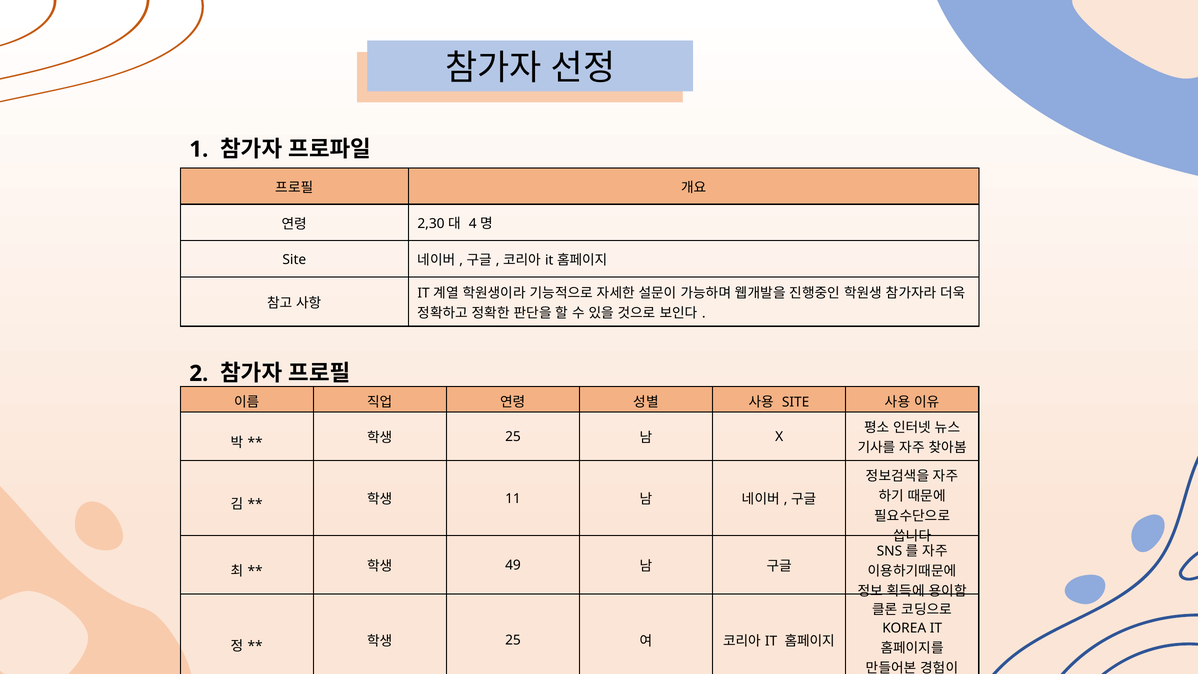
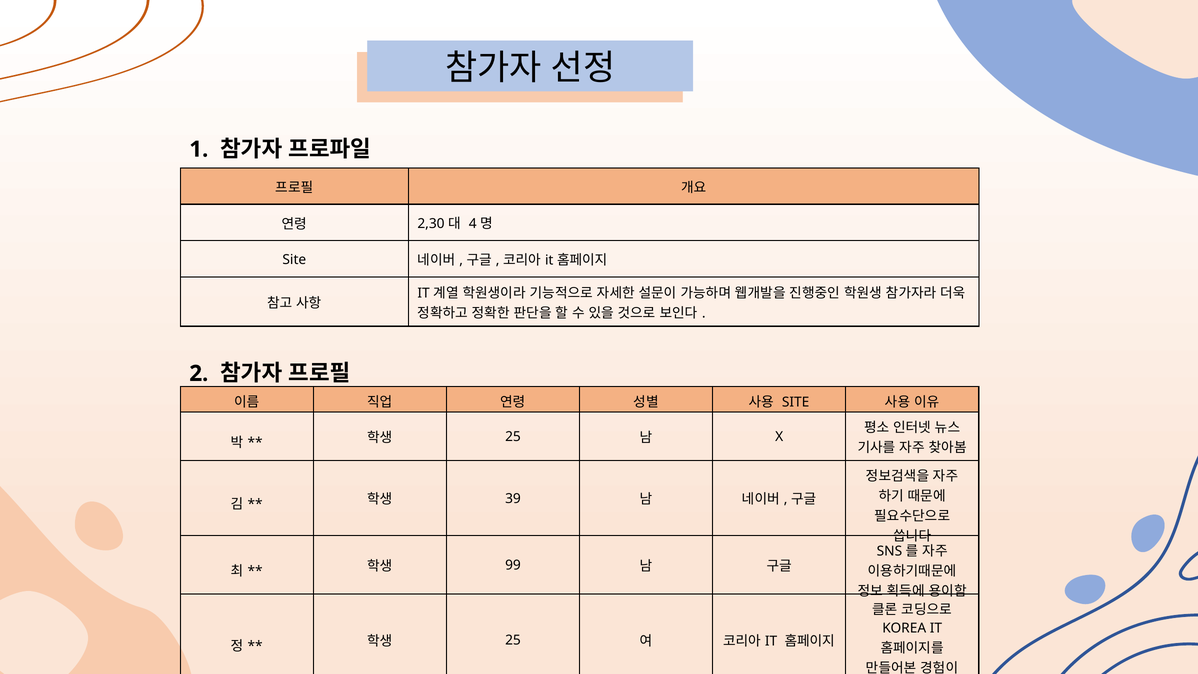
11: 11 -> 39
49: 49 -> 99
